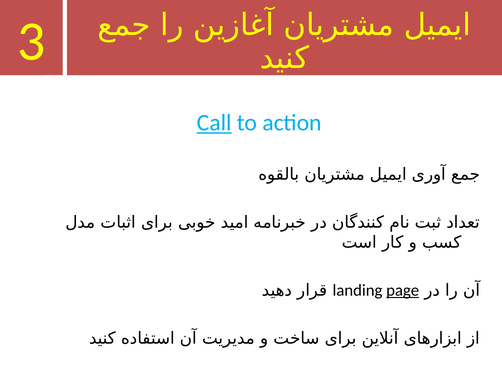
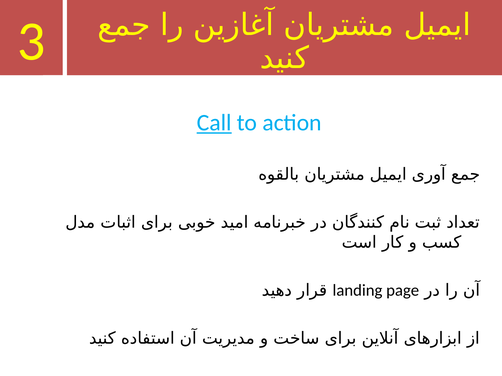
page underline: present -> none
